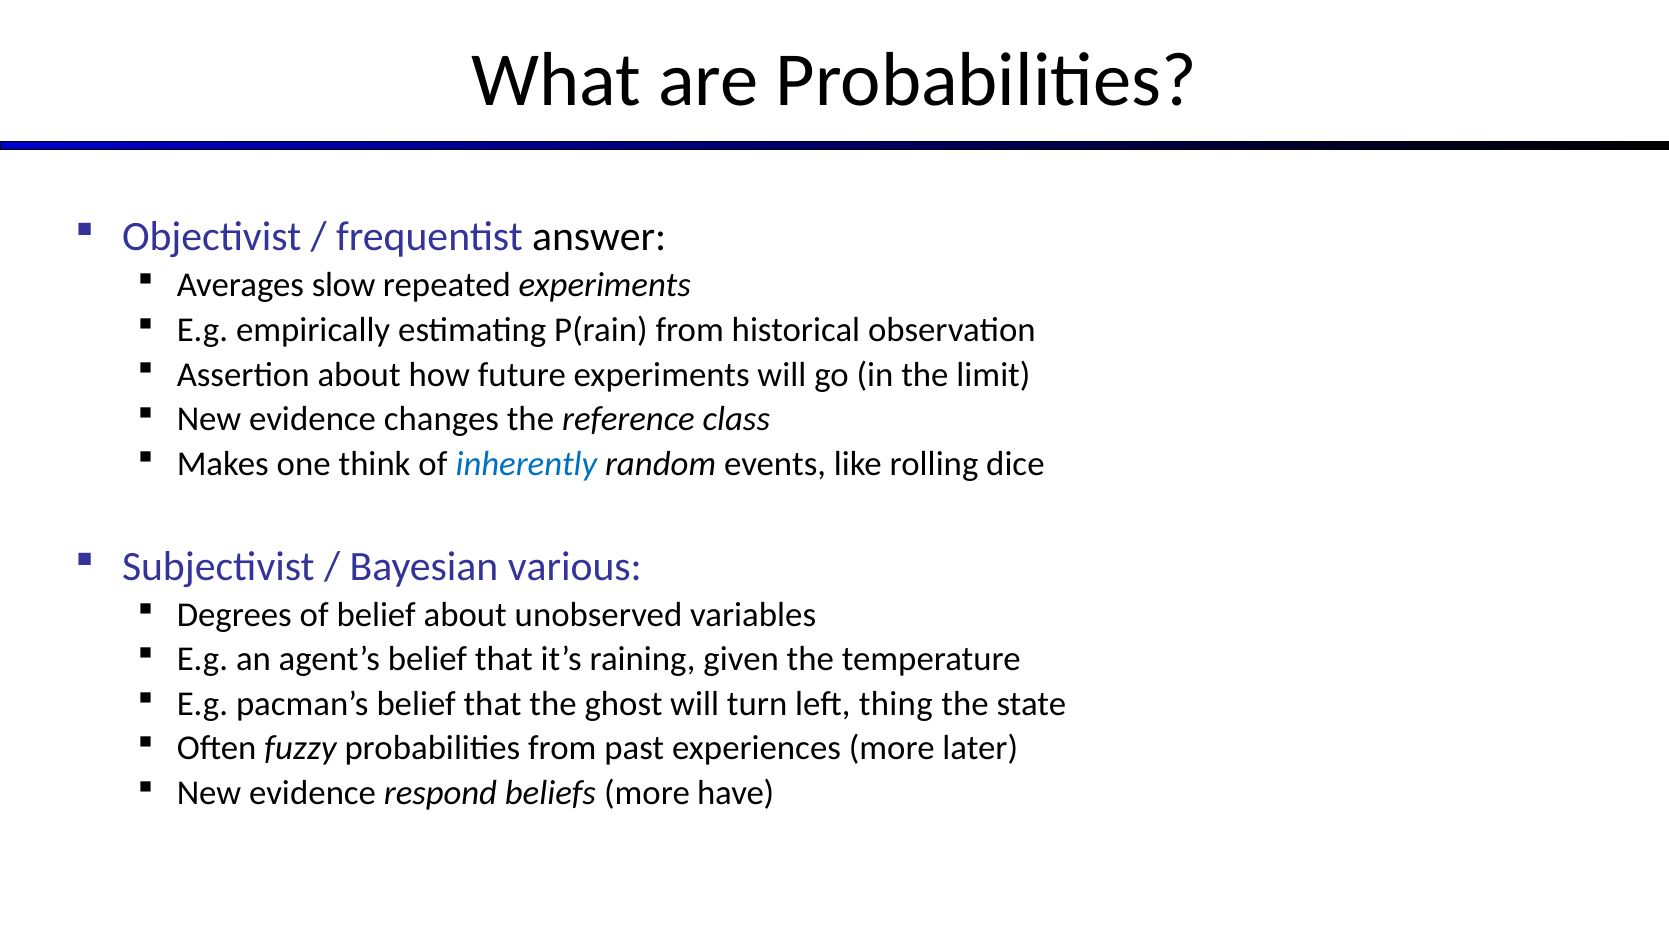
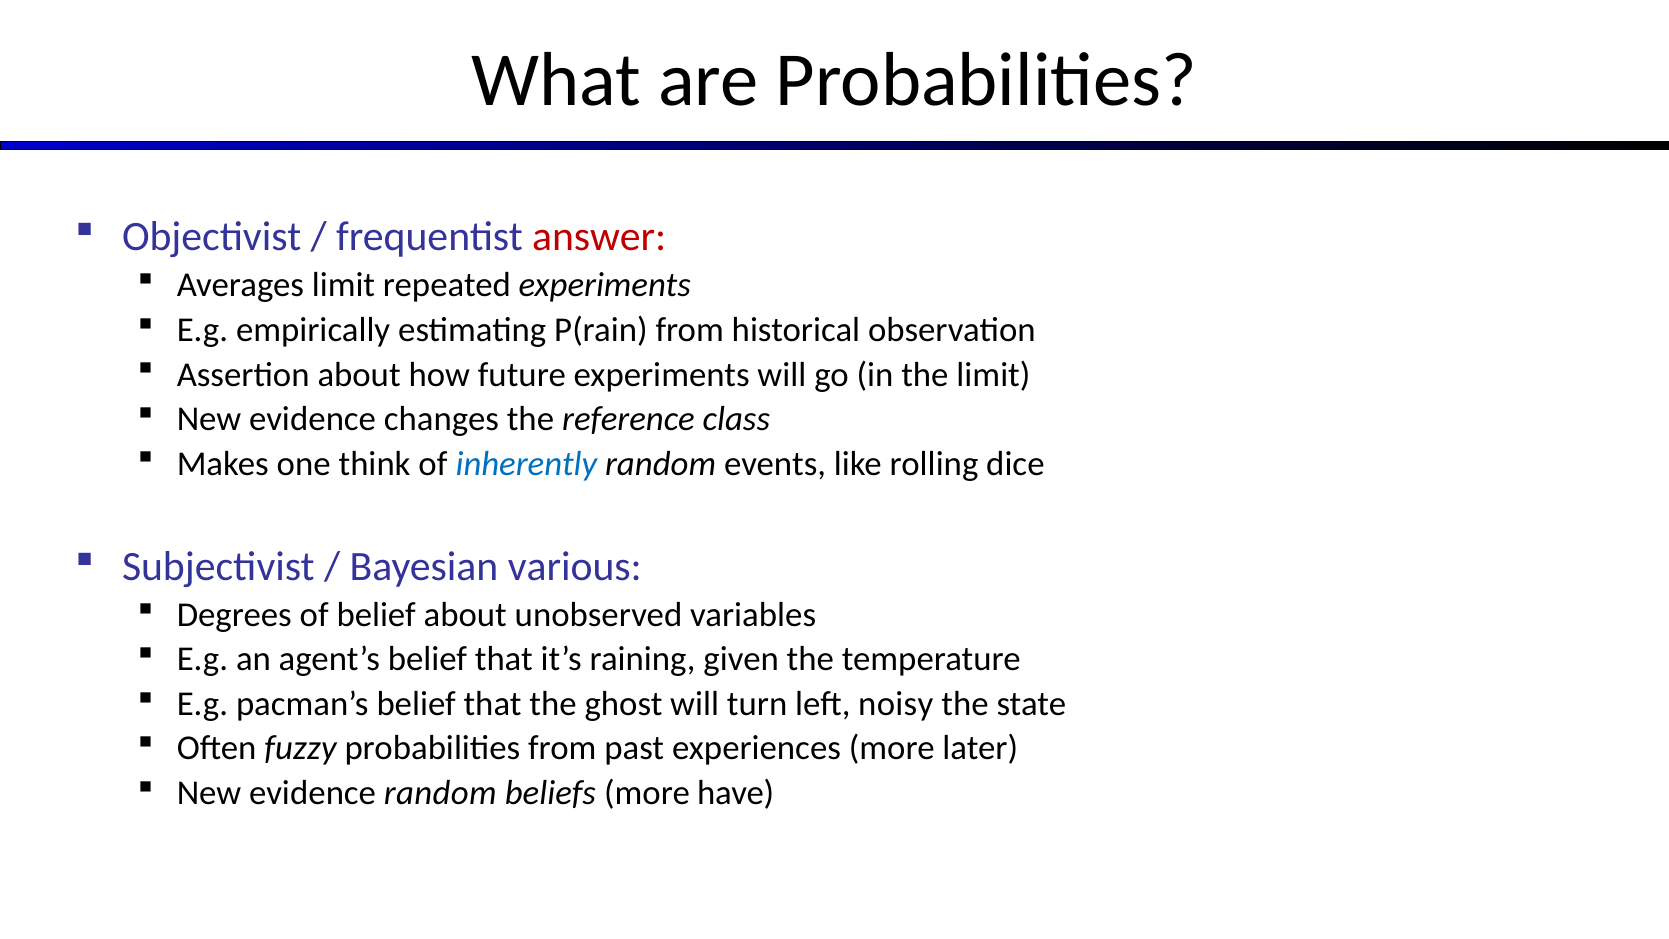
answer colour: black -> red
Averages slow: slow -> limit
thing: thing -> noisy
evidence respond: respond -> random
